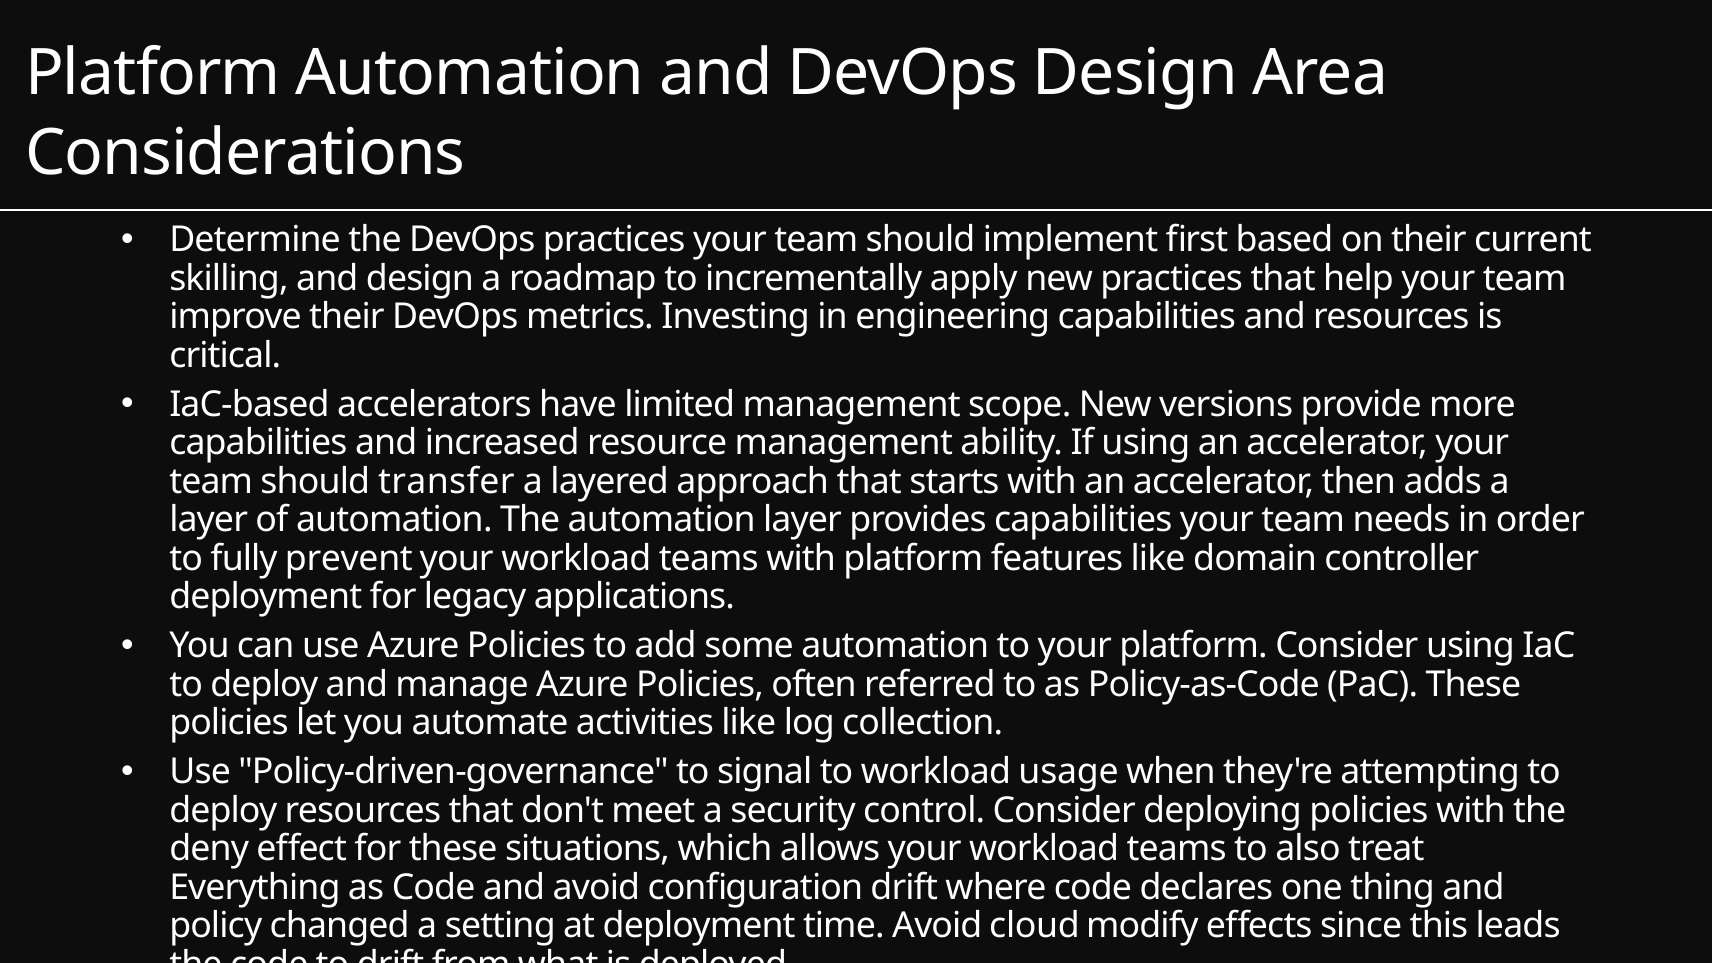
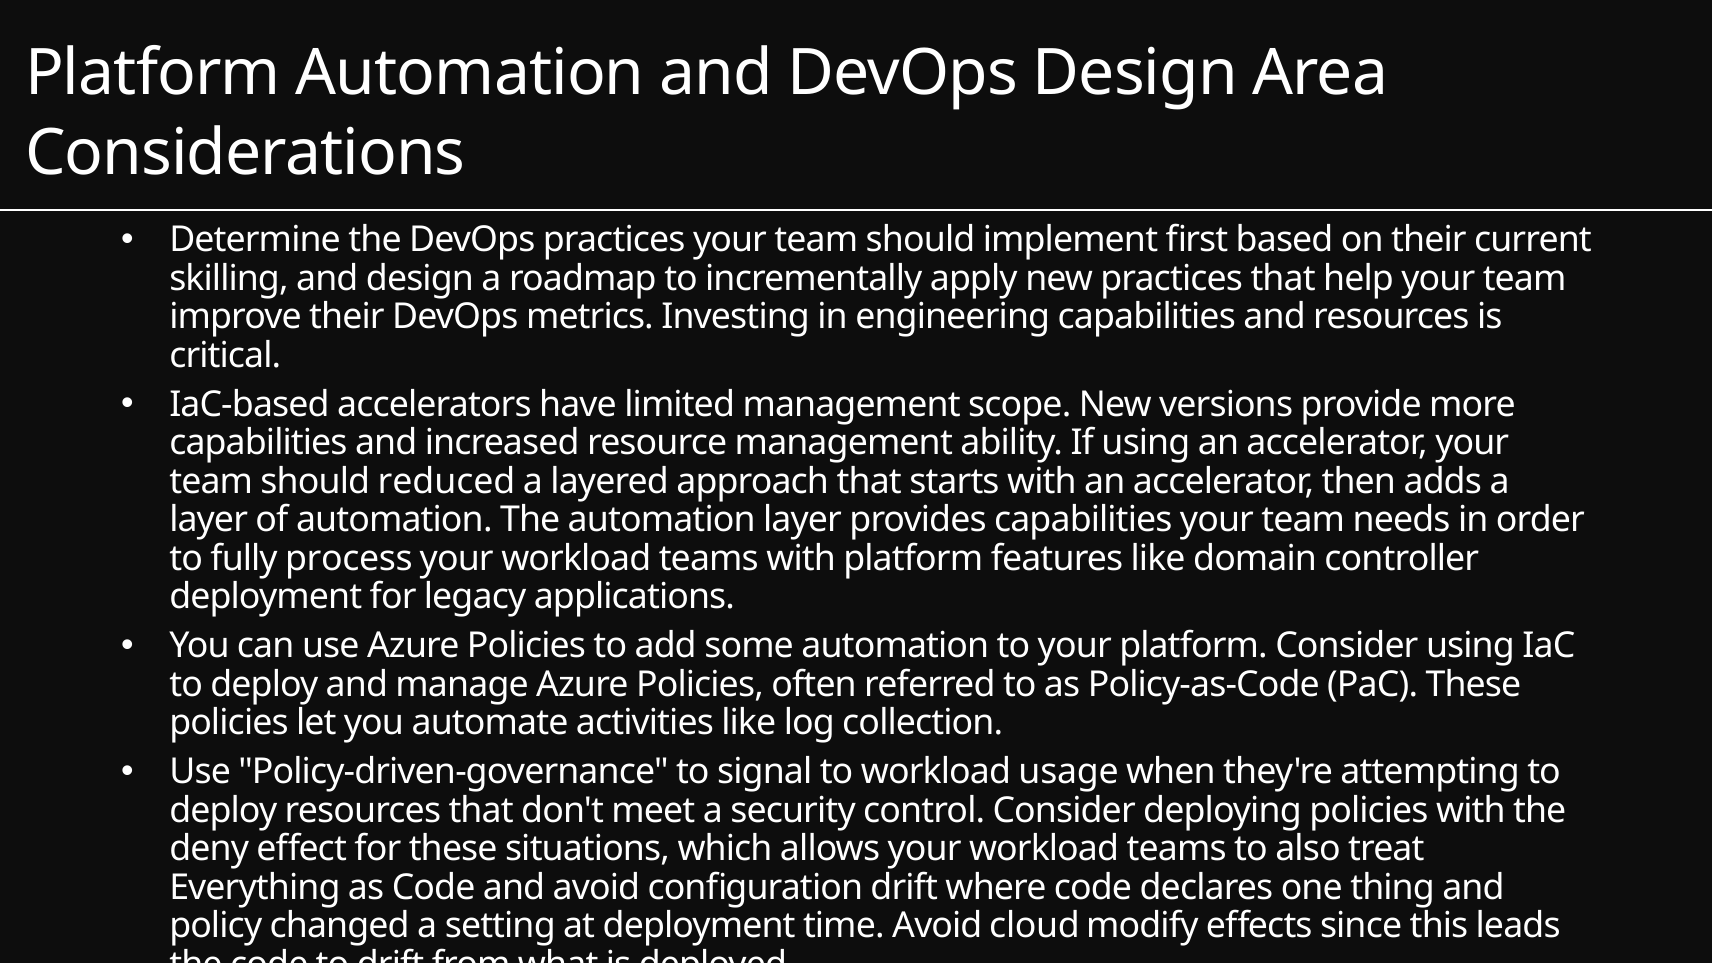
transfer: transfer -> reduced
prevent: prevent -> process
